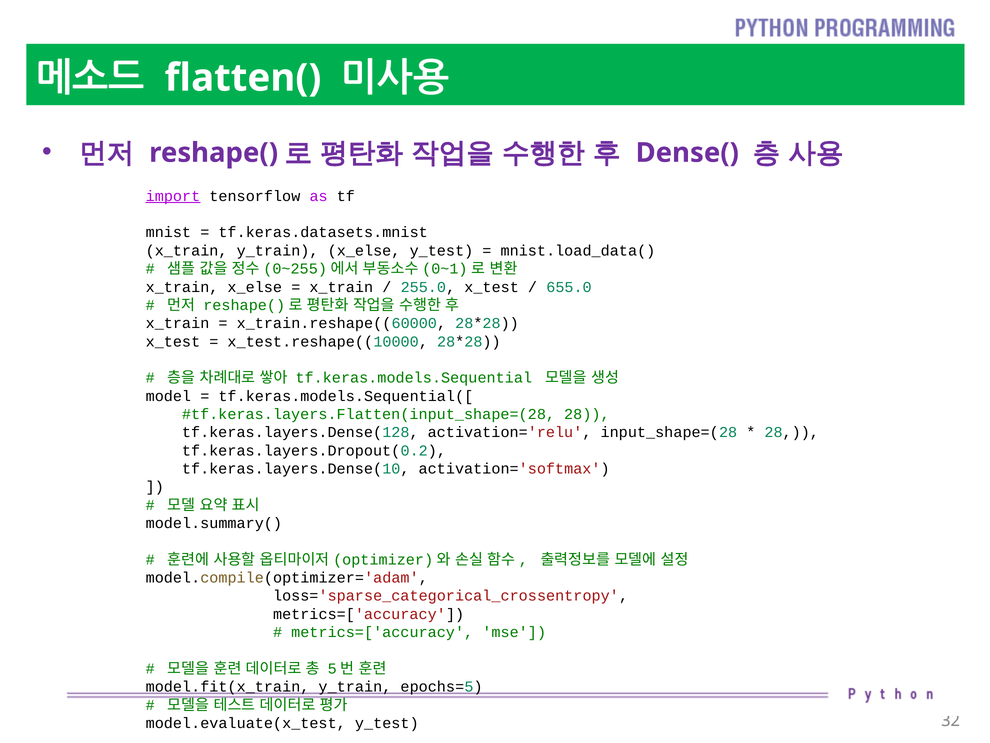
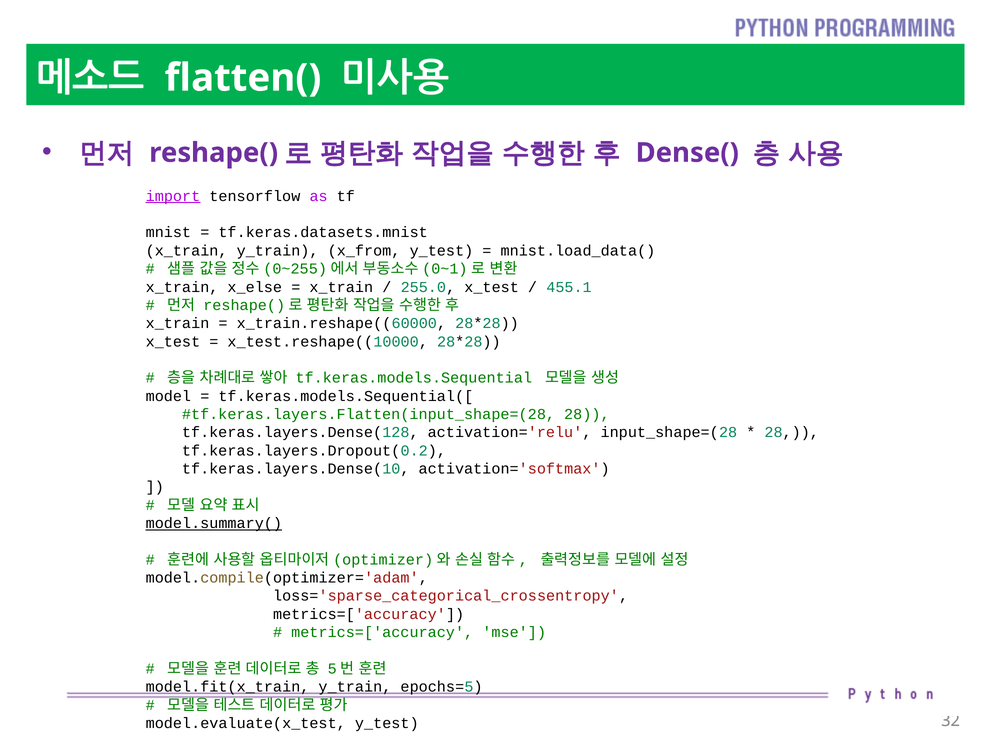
y_train x_else: x_else -> x_from
655.0: 655.0 -> 455.1
model.summary( underline: none -> present
